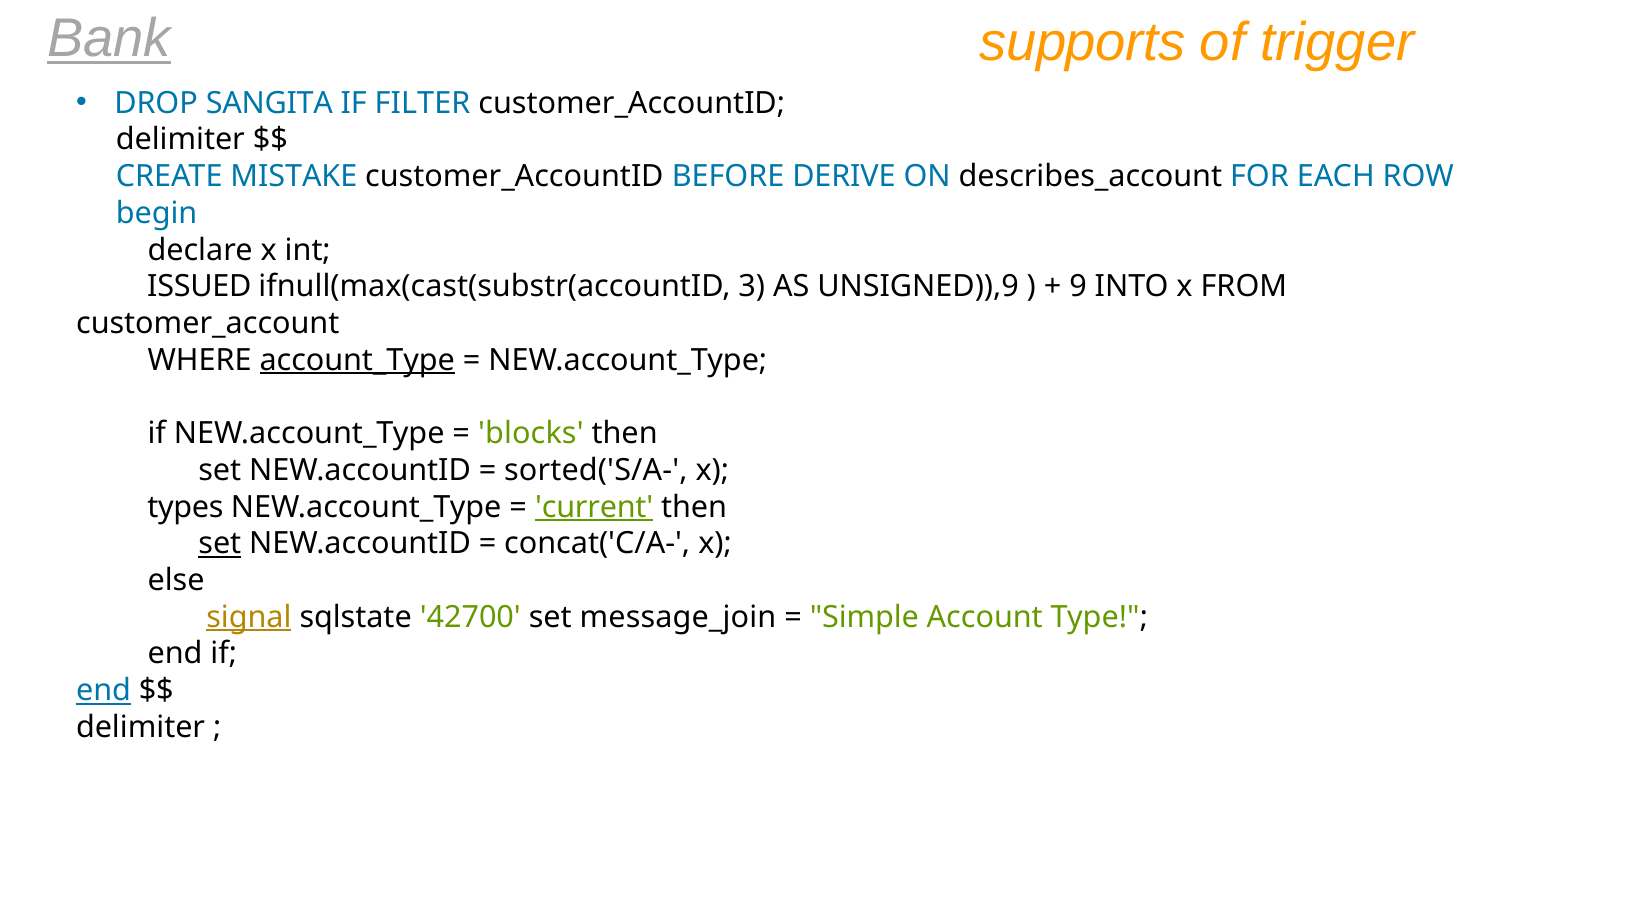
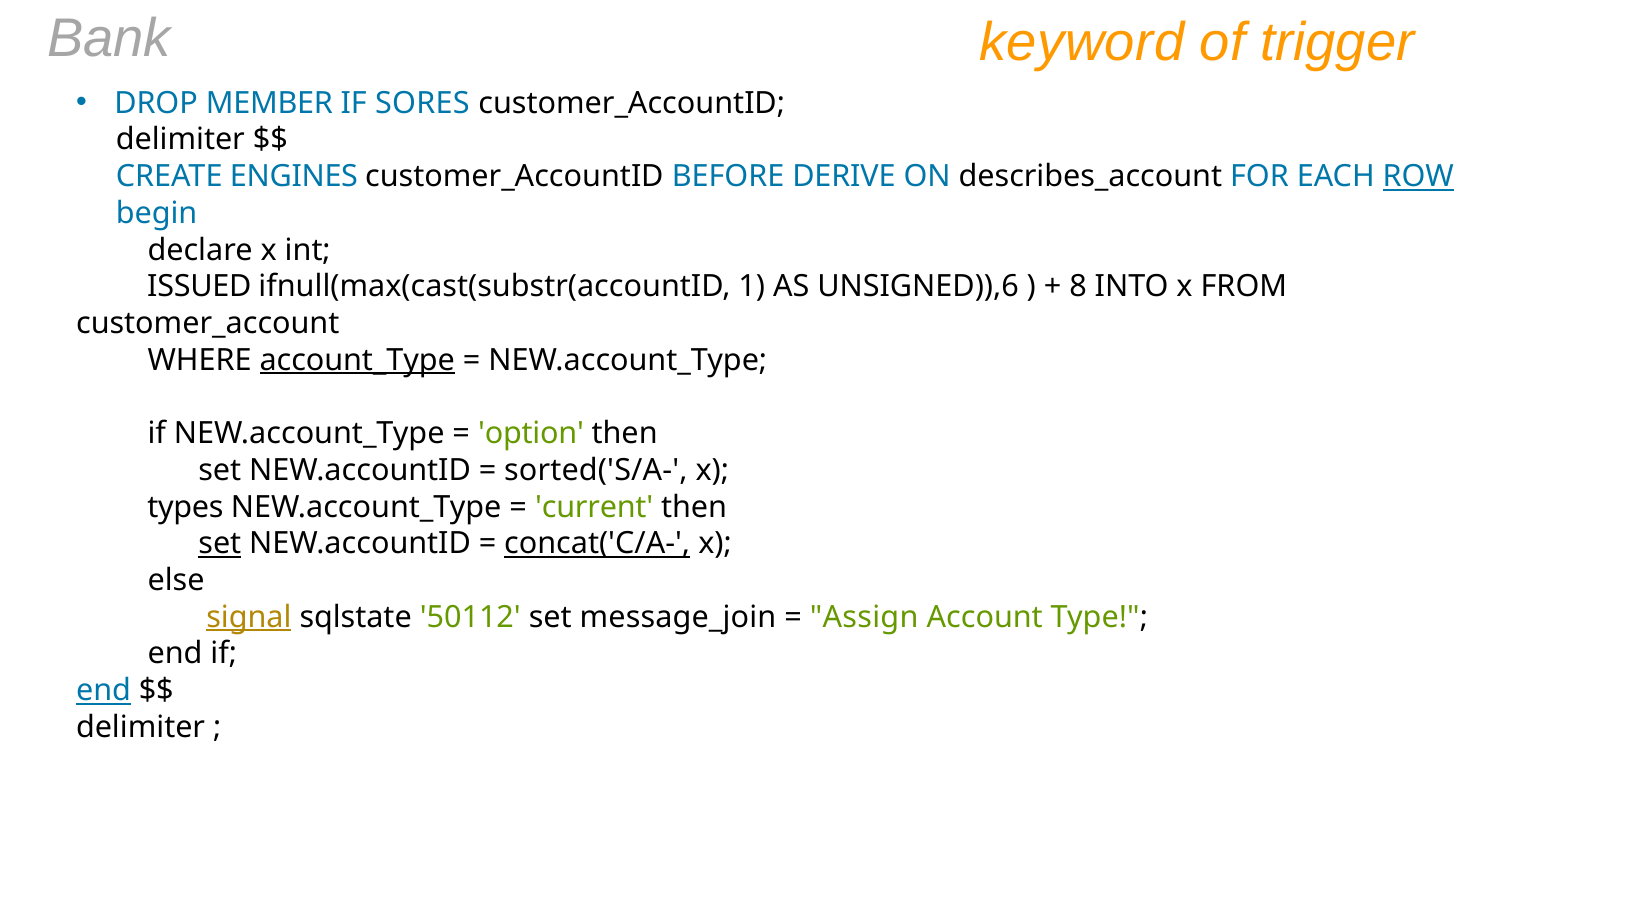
Bank underline: present -> none
supports: supports -> keyword
SANGITA: SANGITA -> MEMBER
FILTER: FILTER -> SORES
MISTAKE: MISTAKE -> ENGINES
ROW underline: none -> present
3: 3 -> 1
UNSIGNED)),9: UNSIGNED)),9 -> UNSIGNED)),6
9: 9 -> 8
blocks: blocks -> option
current underline: present -> none
concat('C/A- underline: none -> present
42700: 42700 -> 50112
Simple: Simple -> Assign
